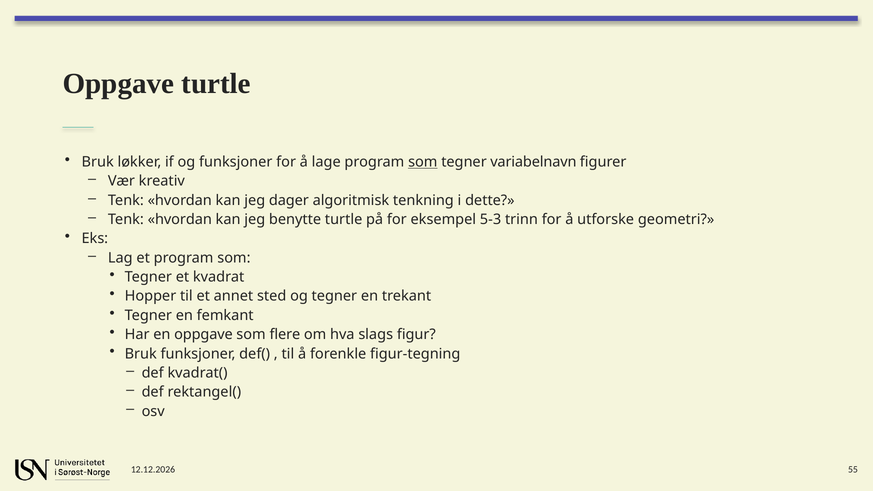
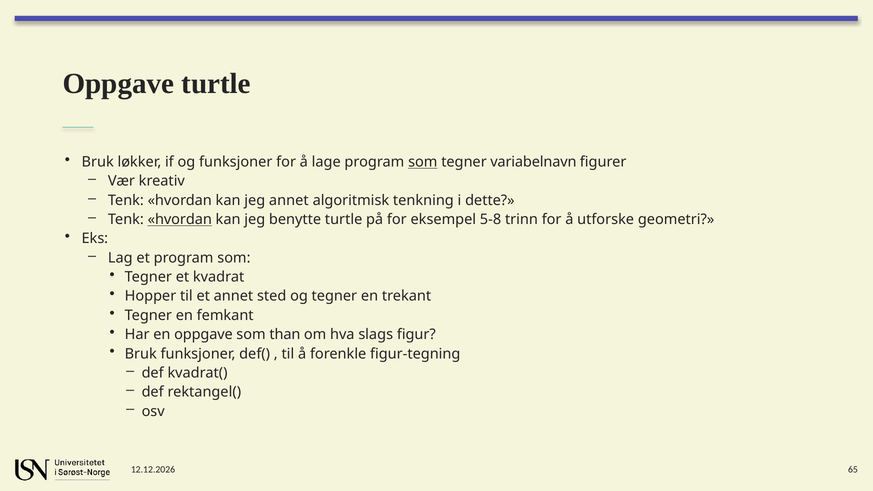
jeg dager: dager -> annet
hvordan at (180, 220) underline: none -> present
5-3: 5-3 -> 5-8
flere: flere -> than
55: 55 -> 65
